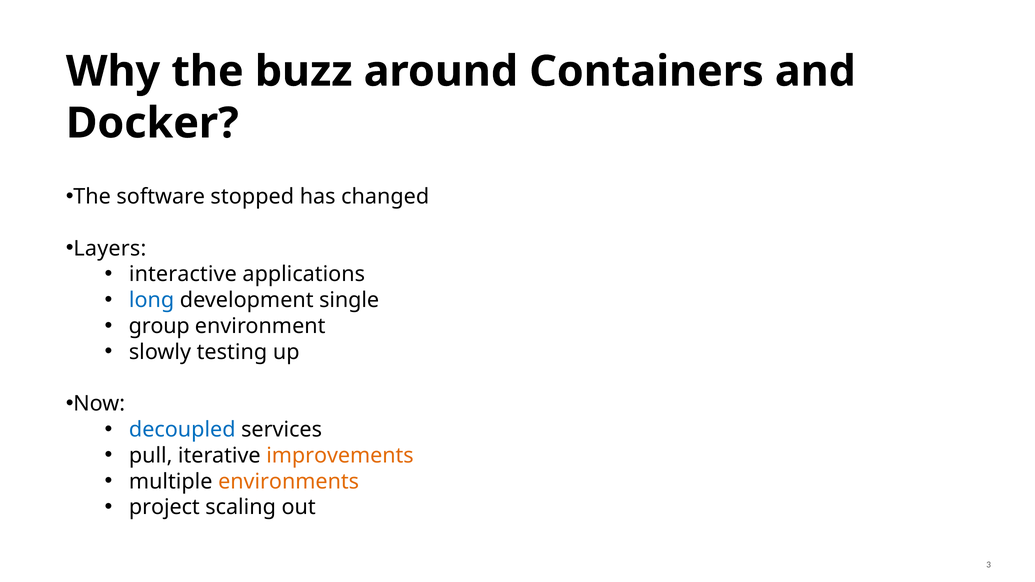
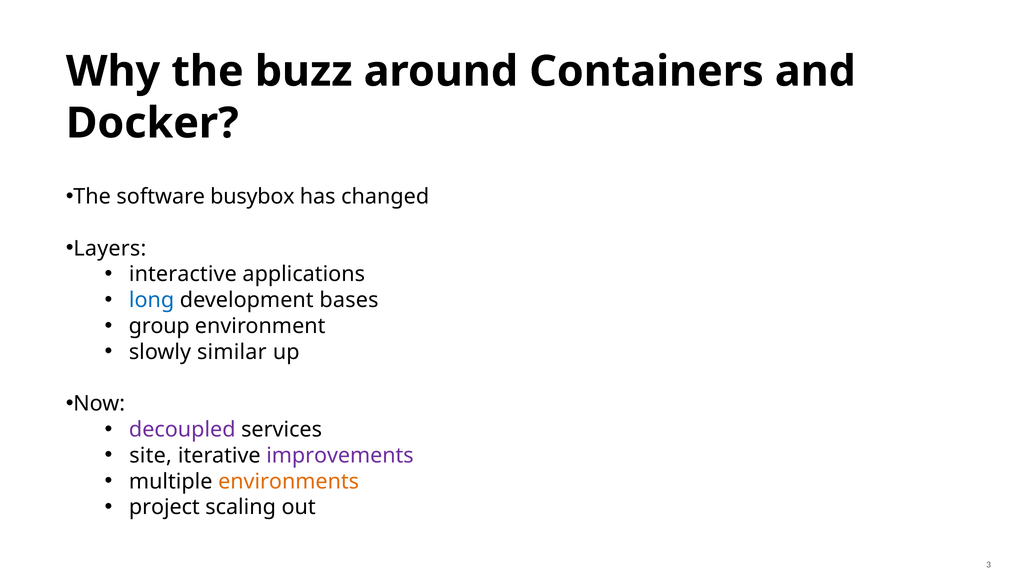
stopped: stopped -> busybox
single: single -> bases
testing: testing -> similar
decoupled colour: blue -> purple
pull: pull -> site
improvements colour: orange -> purple
